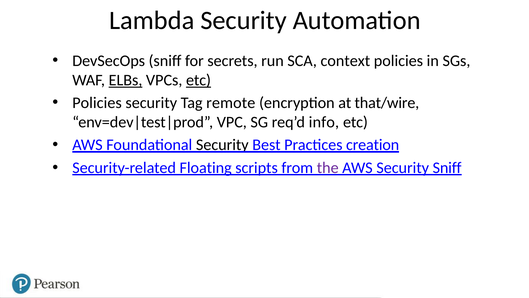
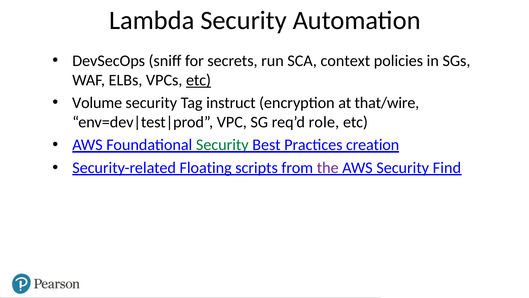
ELBs underline: present -> none
Policies at (97, 103): Policies -> Volume
remote: remote -> instruct
info: info -> role
Security at (222, 145) colour: black -> green
Security Sniff: Sniff -> Find
